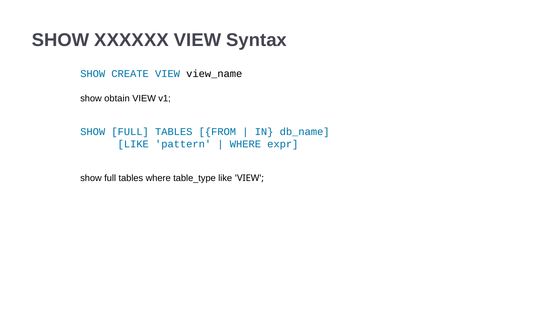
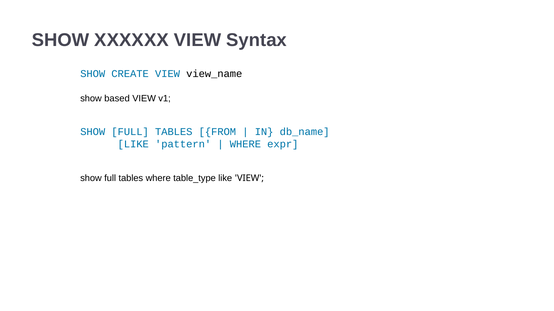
obtain: obtain -> based
